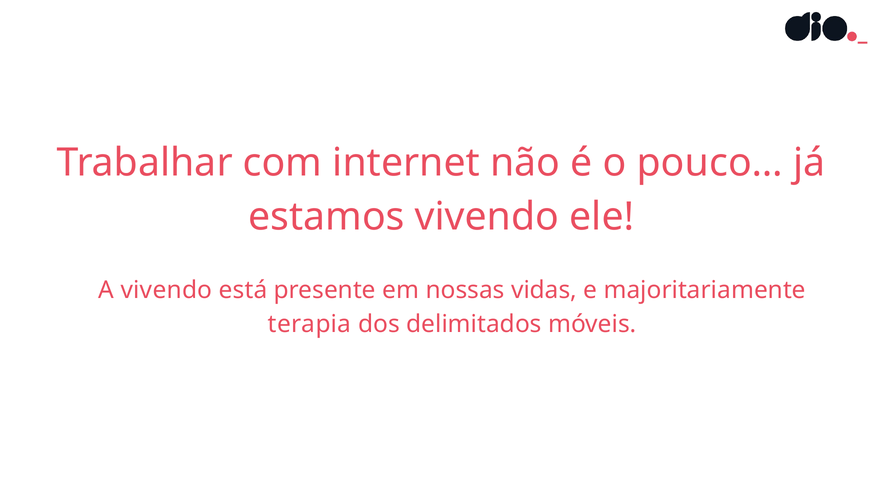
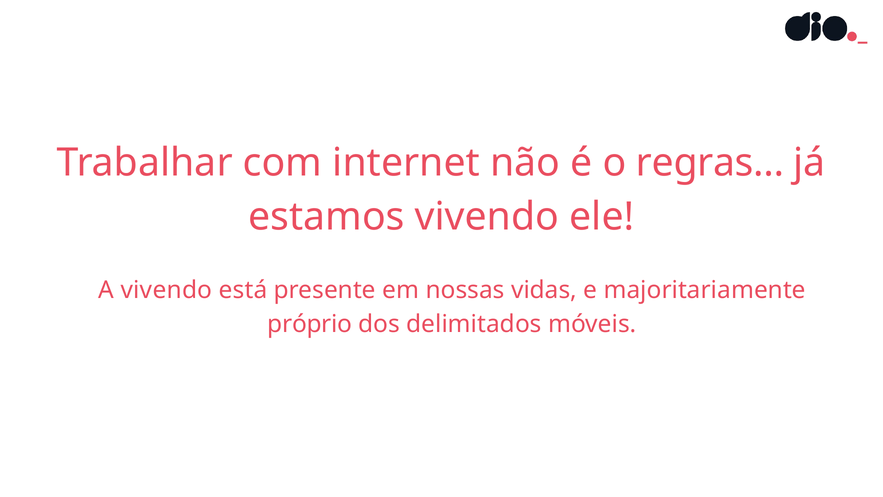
pouco…: pouco… -> regras…
terapia: terapia -> próprio
